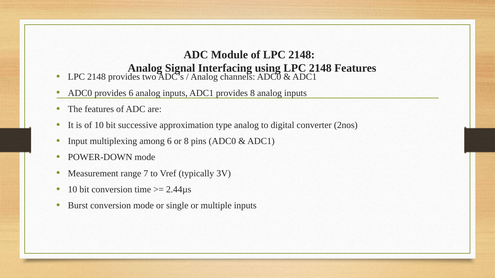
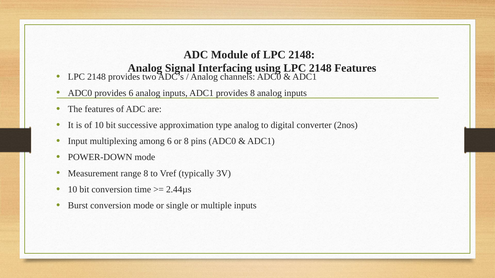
range 7: 7 -> 8
